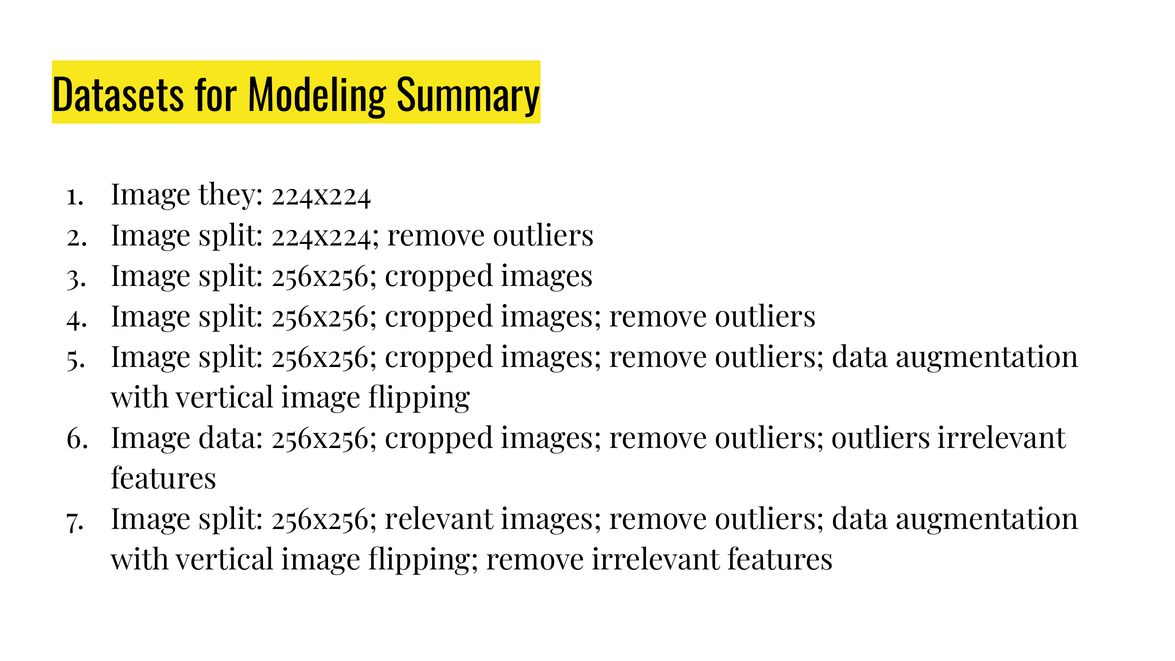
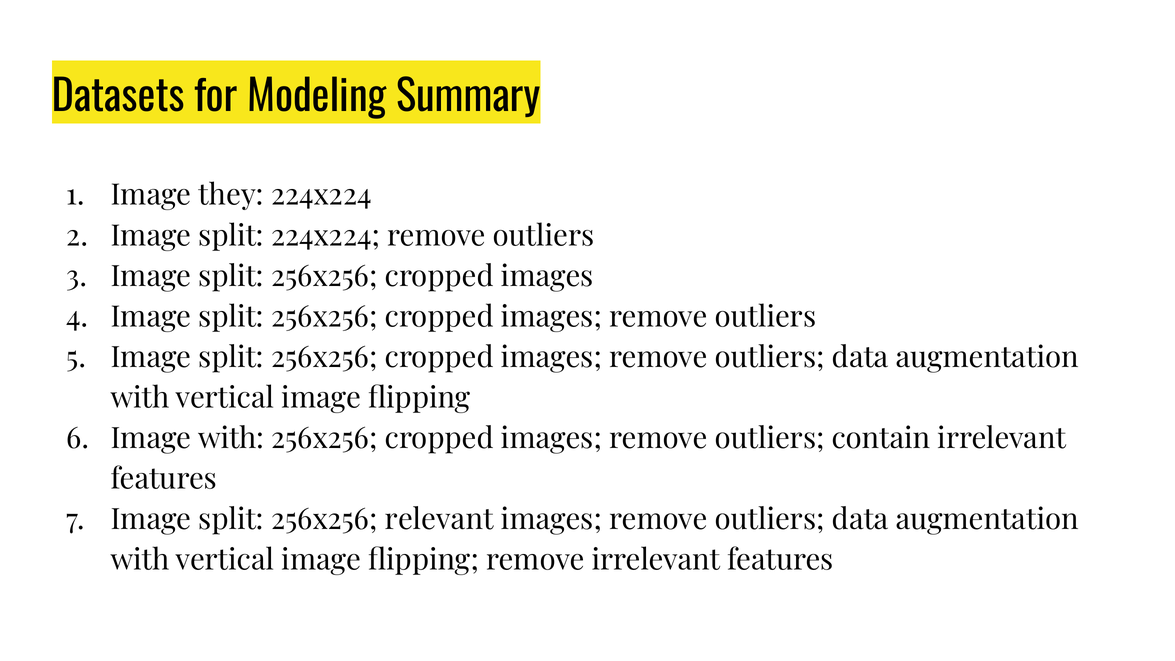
Image data: data -> with
outliers outliers: outliers -> contain
